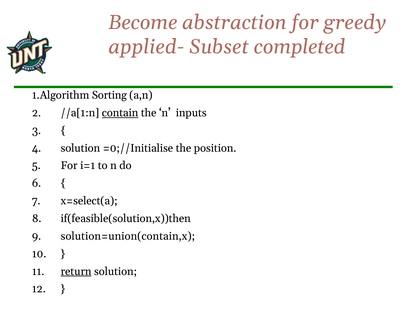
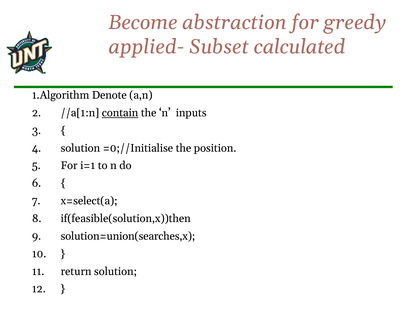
completed: completed -> calculated
Sorting: Sorting -> Denote
solution=union(contain,x: solution=union(contain,x -> solution=union(searches,x
return underline: present -> none
